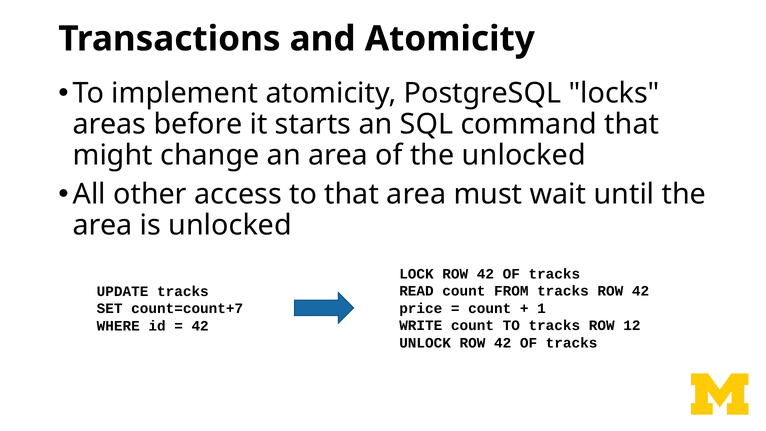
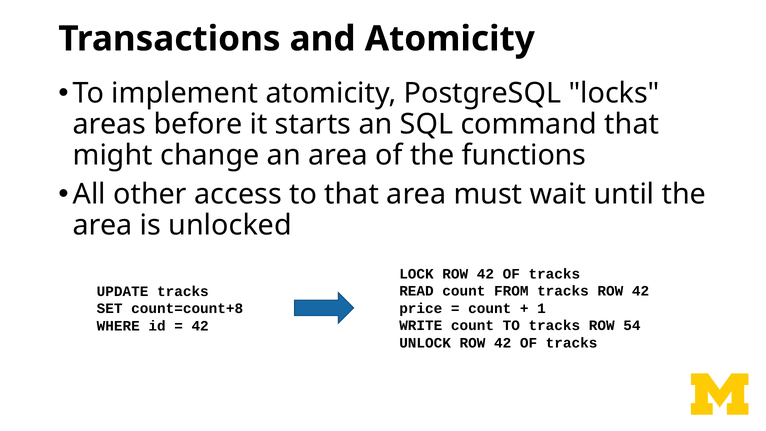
the unlocked: unlocked -> functions
count=count+7: count=count+7 -> count=count+8
12: 12 -> 54
